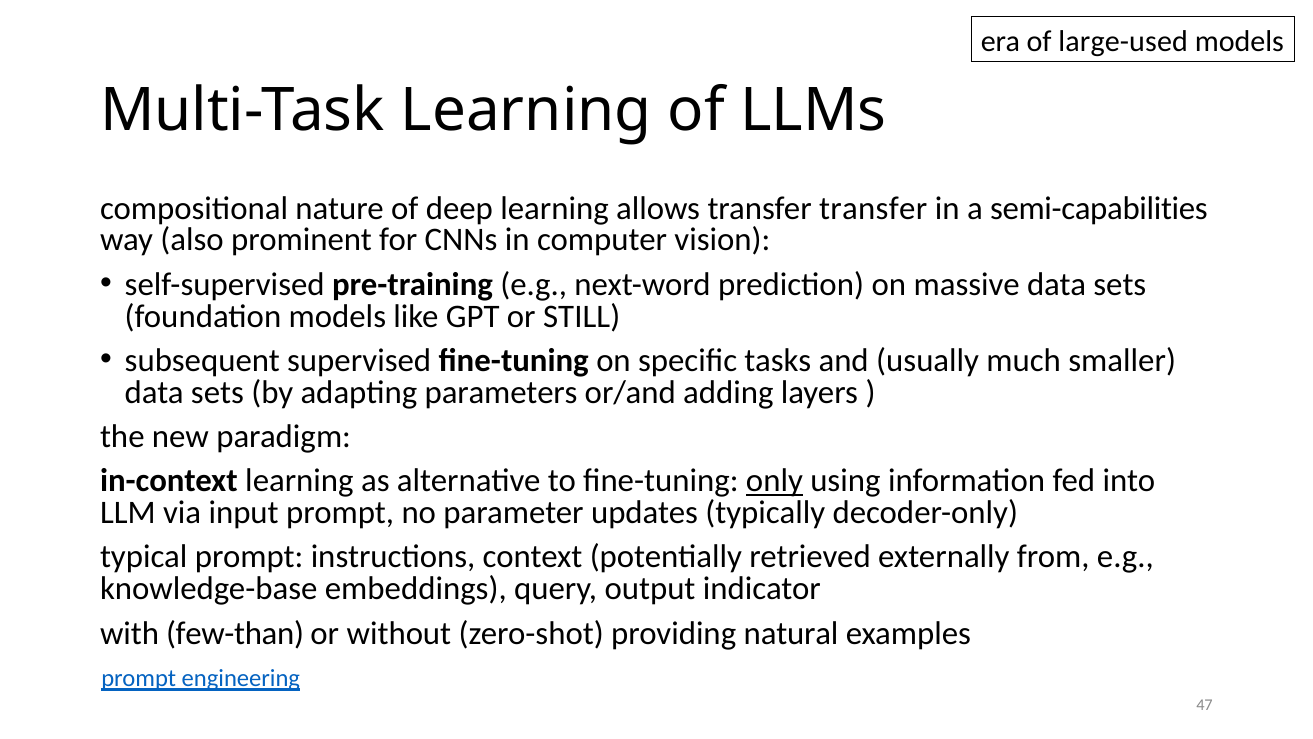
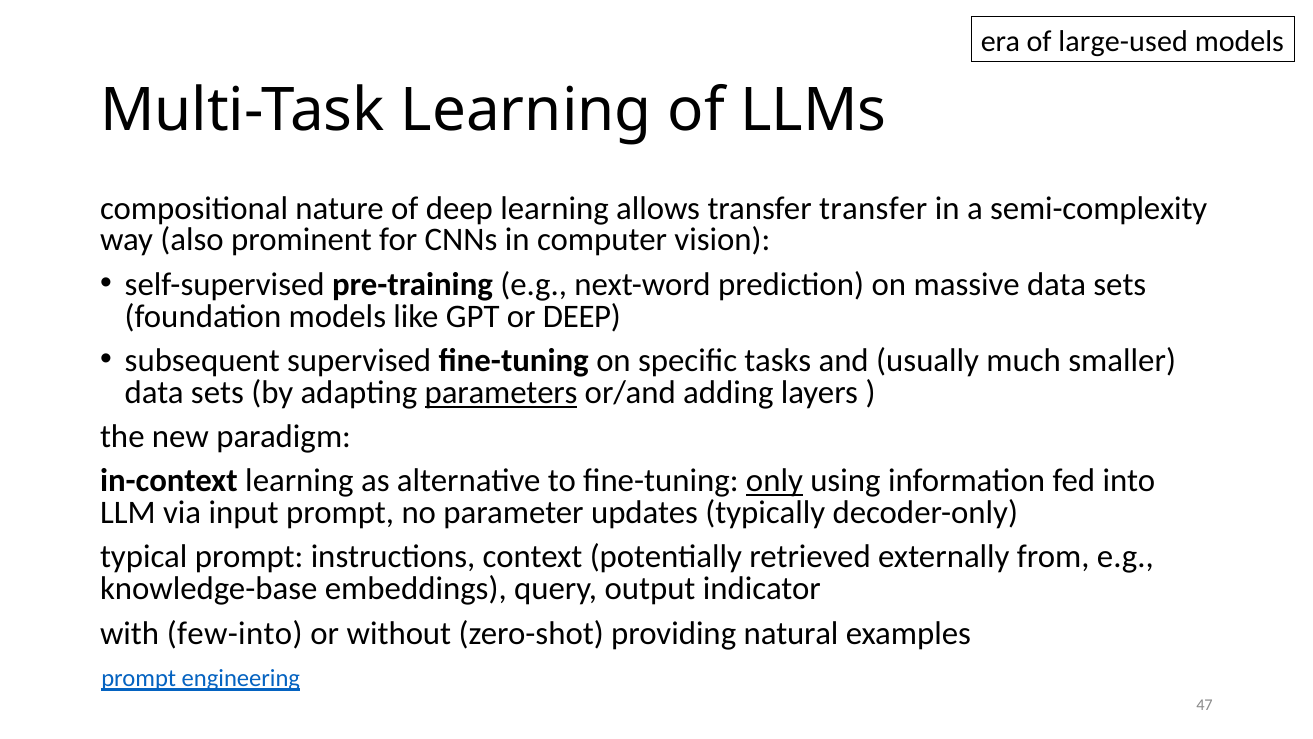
semi-capabilities: semi-capabilities -> semi-complexity
or STILL: STILL -> DEEP
parameters underline: none -> present
few-than: few-than -> few-into
